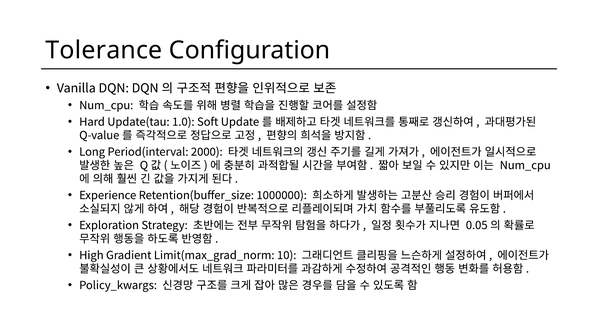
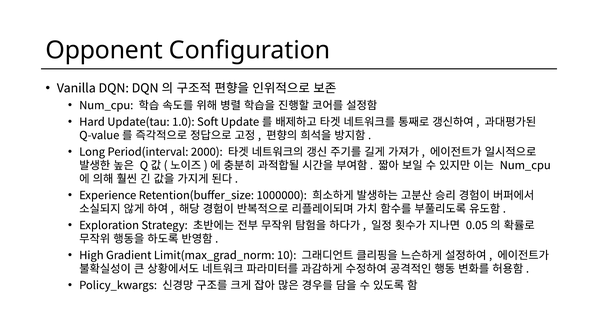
Tolerance: Tolerance -> Opponent
